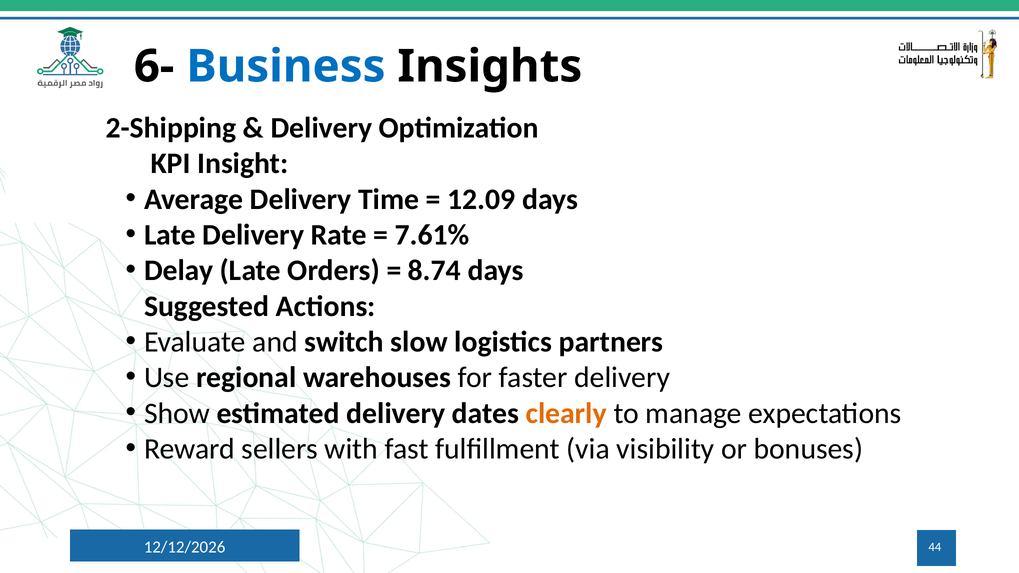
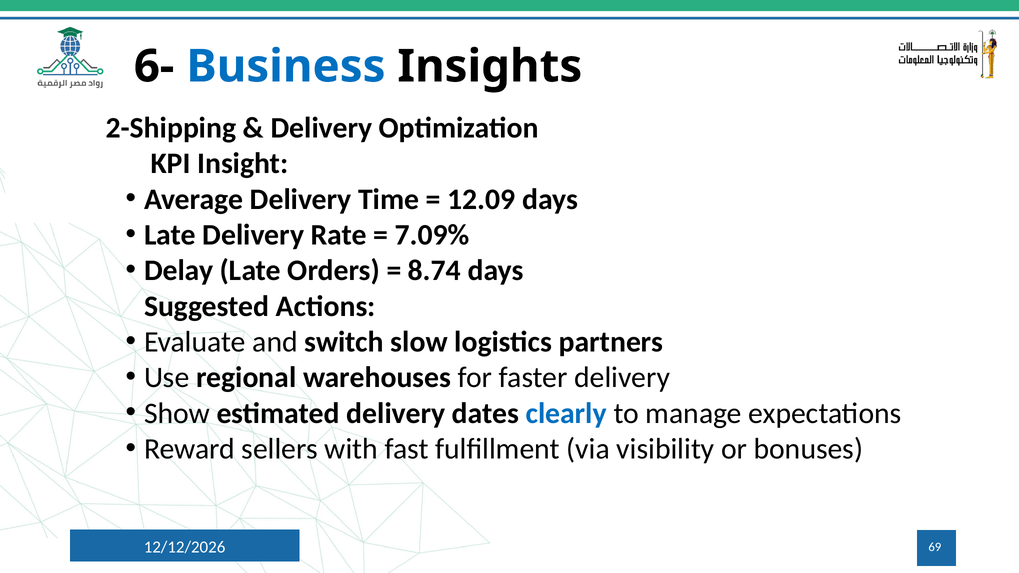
7.61%: 7.61% -> 7.09%
clearly colour: orange -> blue
44: 44 -> 69
